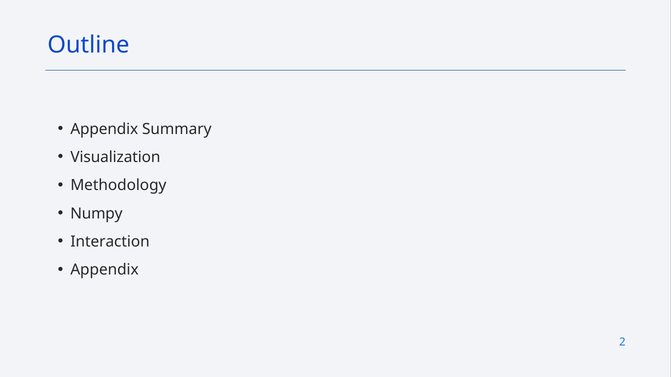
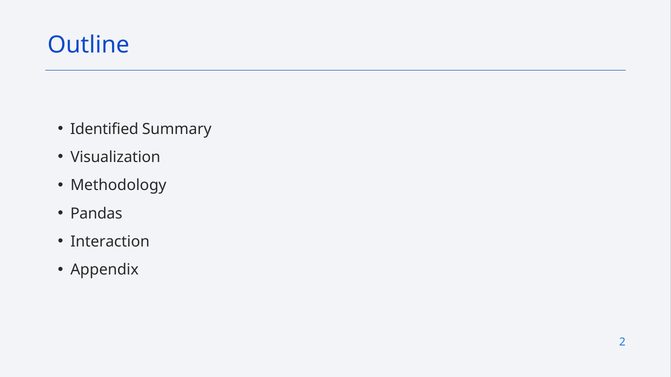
Appendix at (104, 129): Appendix -> Identified
Numpy: Numpy -> Pandas
